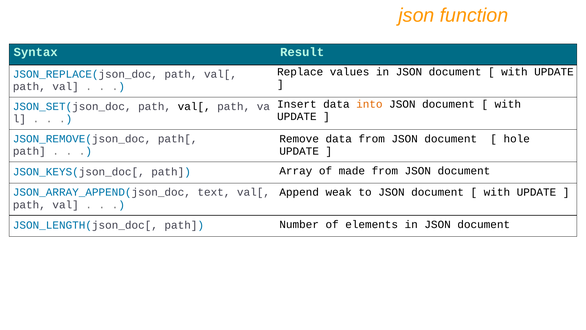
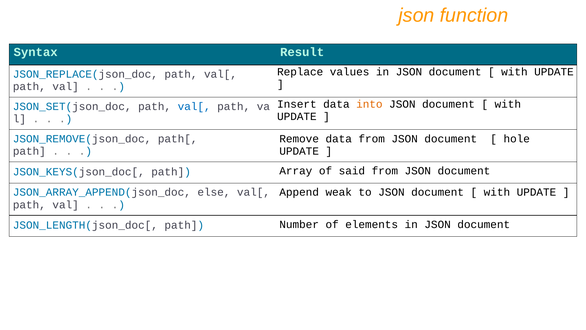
val[ at (194, 106) colour: black -> blue
made: made -> said
text: text -> else
